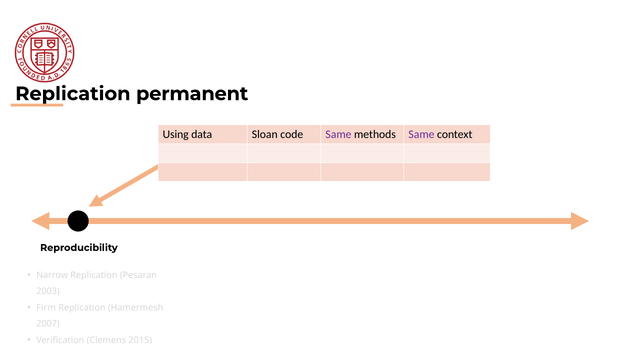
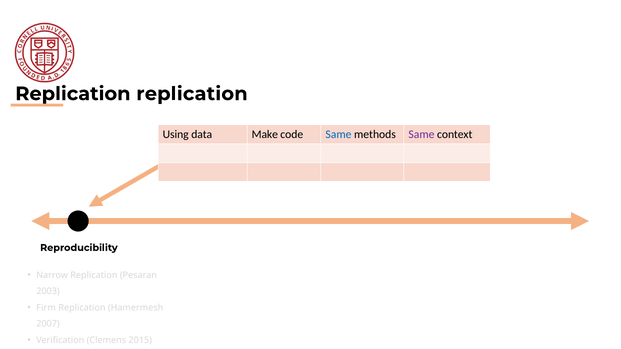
Replication permanent: permanent -> replication
Sloan: Sloan -> Make
Same at (338, 135) colour: purple -> blue
